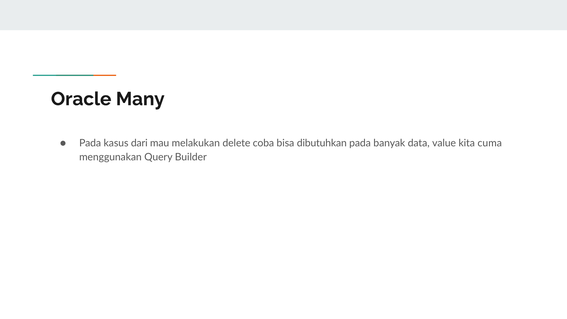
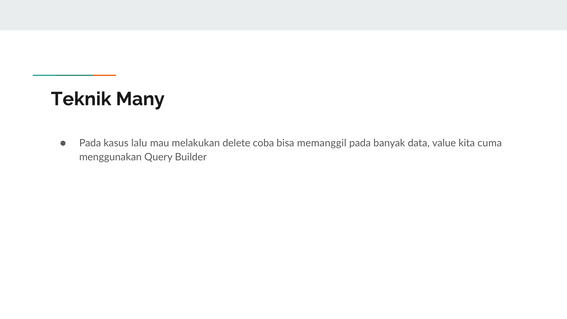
Oracle: Oracle -> Teknik
dari: dari -> lalu
dibutuhkan: dibutuhkan -> memanggil
